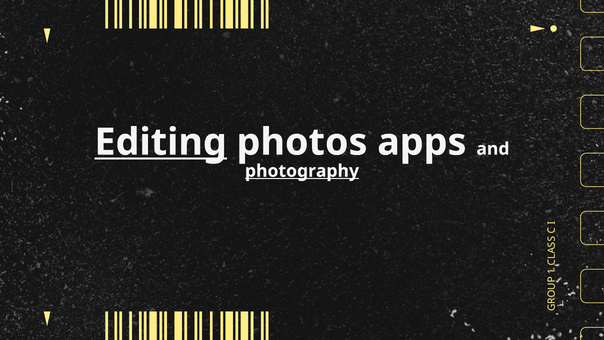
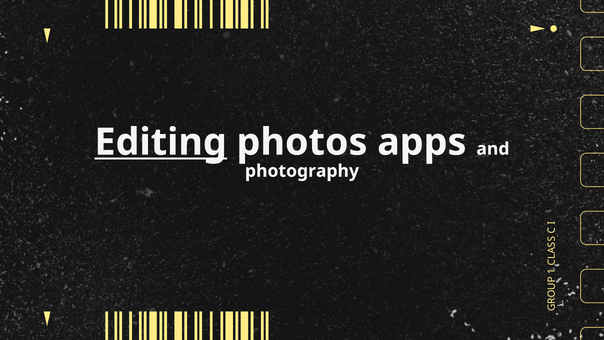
photography underline: present -> none
